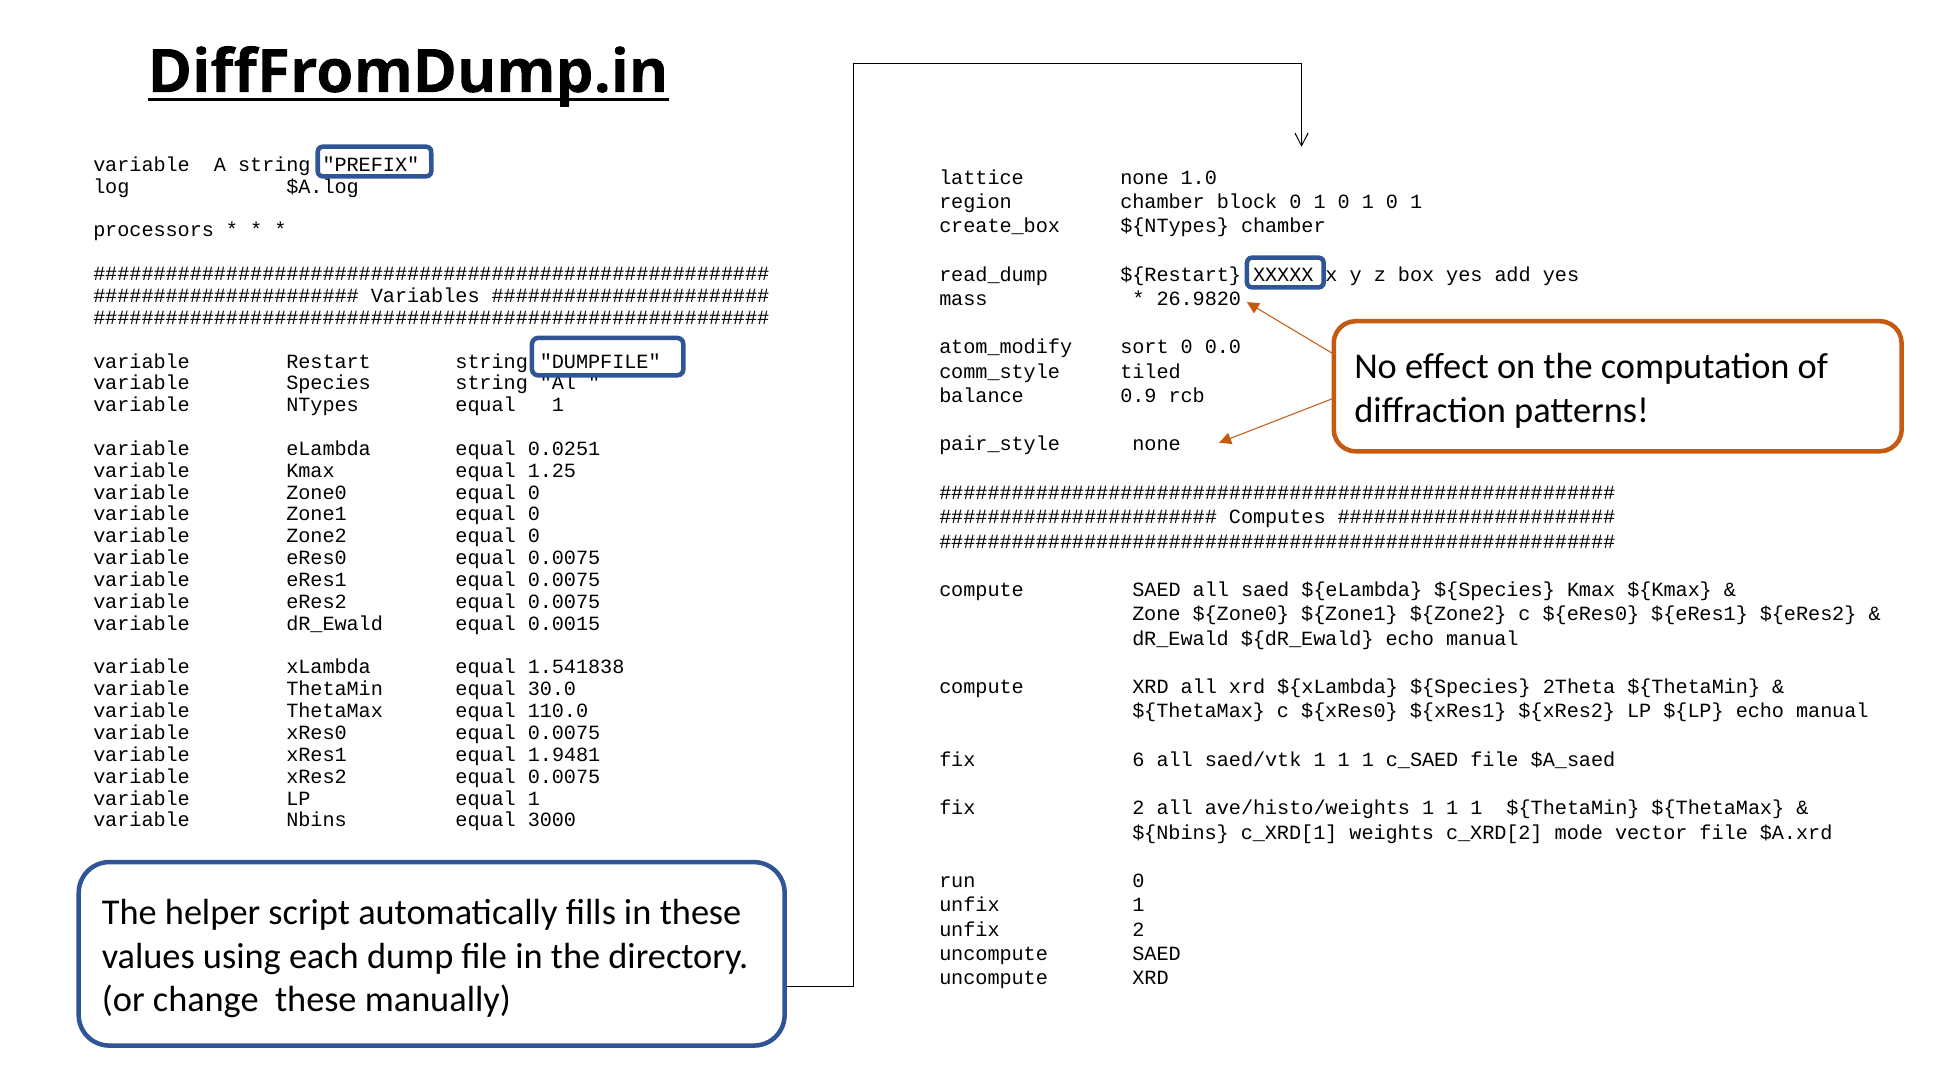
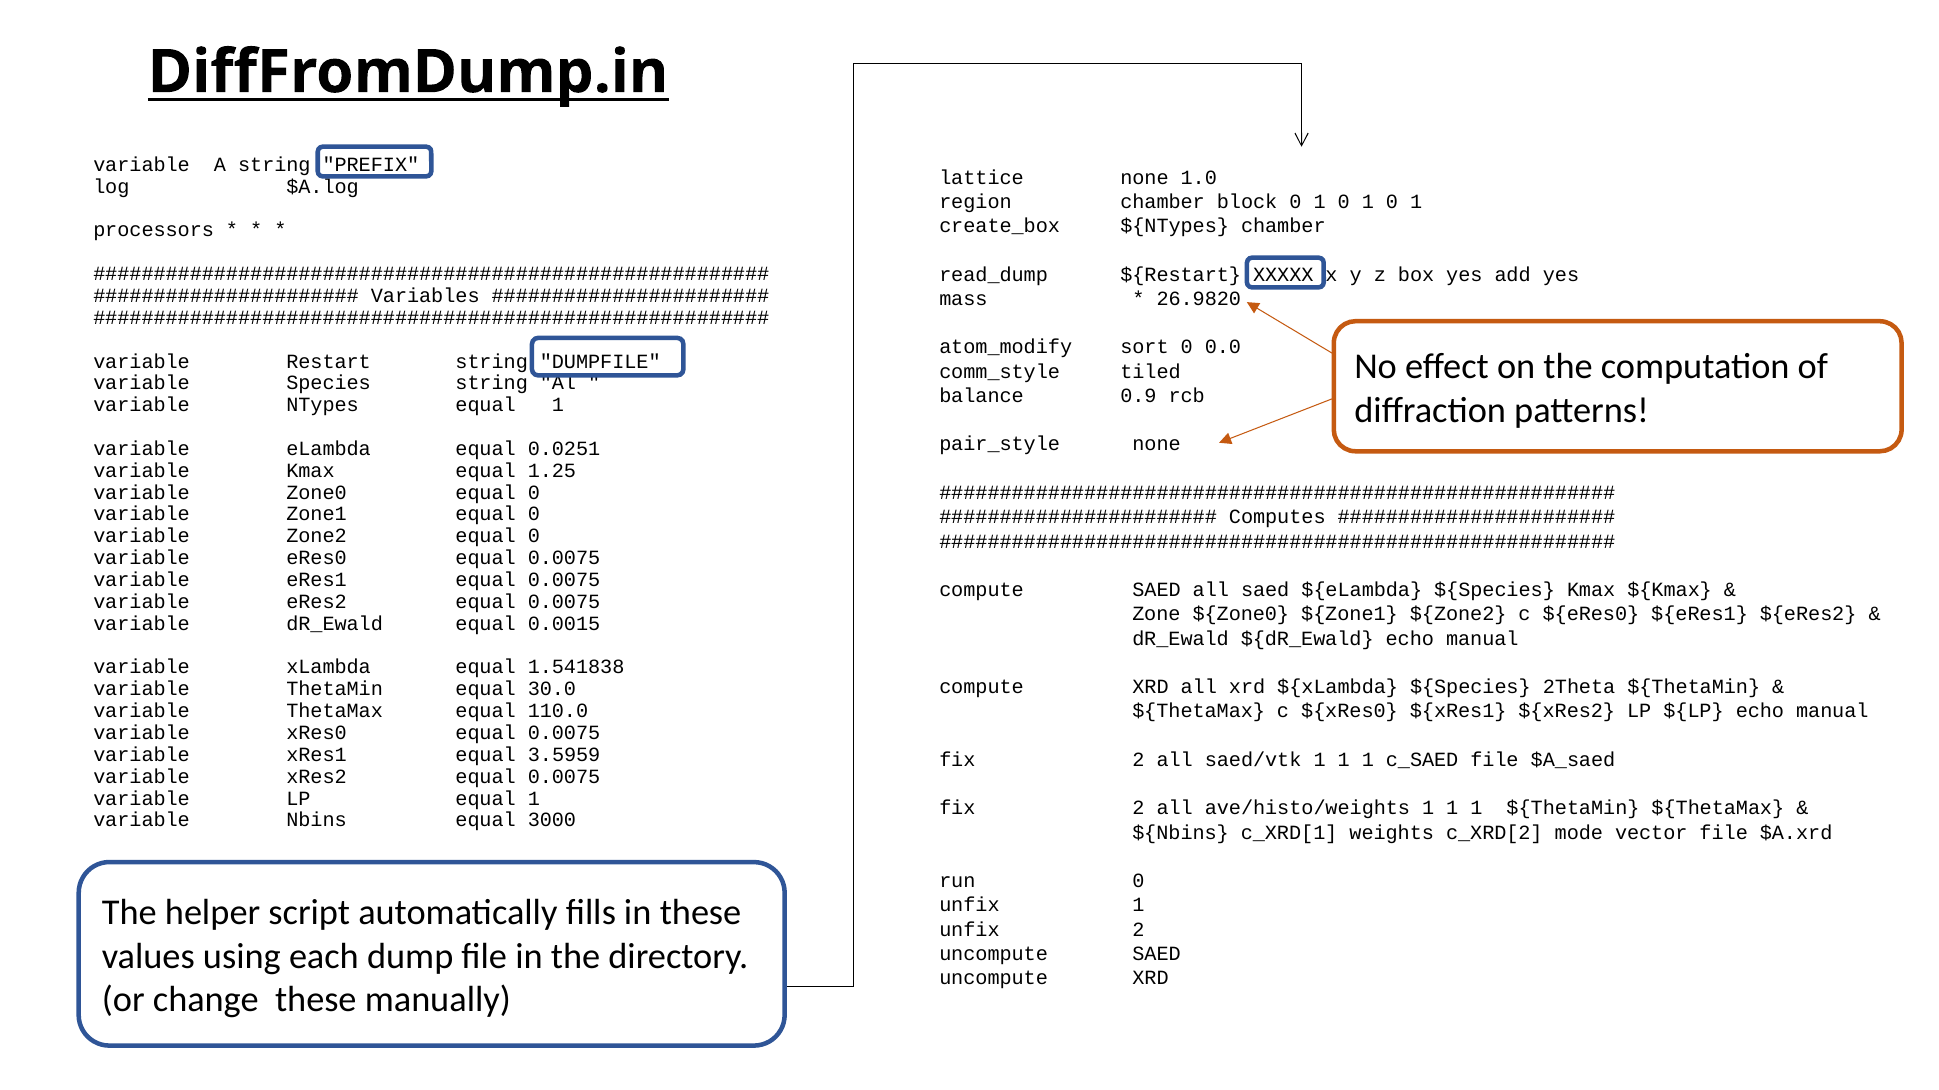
1.9481: 1.9481 -> 3.5959
6 at (1138, 760): 6 -> 2
